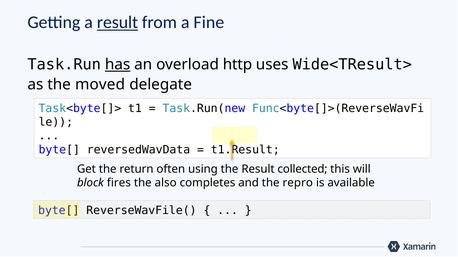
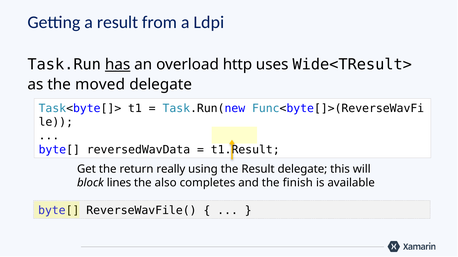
result at (117, 22) underline: present -> none
Fine: Fine -> Ldpi
often: often -> really
Result collected: collected -> delegate
fires: fires -> lines
repro: repro -> finish
